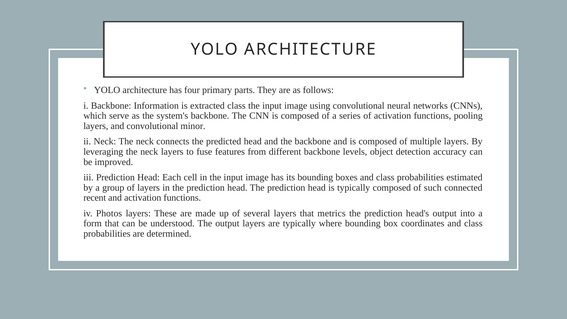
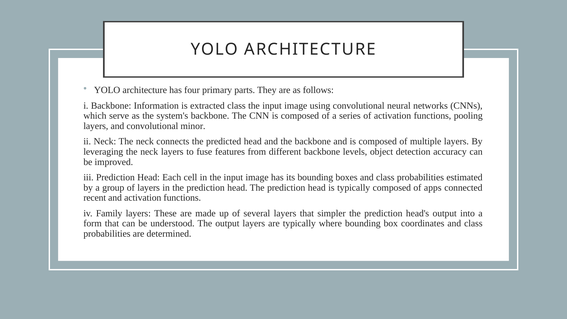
such: such -> apps
Photos: Photos -> Family
metrics: metrics -> simpler
